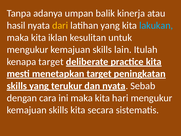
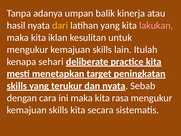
lakukan colour: light blue -> pink
kenapa target: target -> sehari
hari: hari -> rasa
